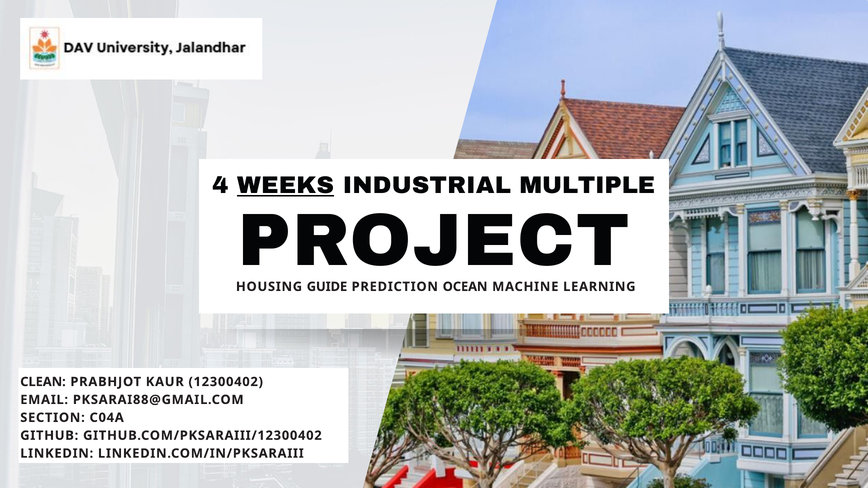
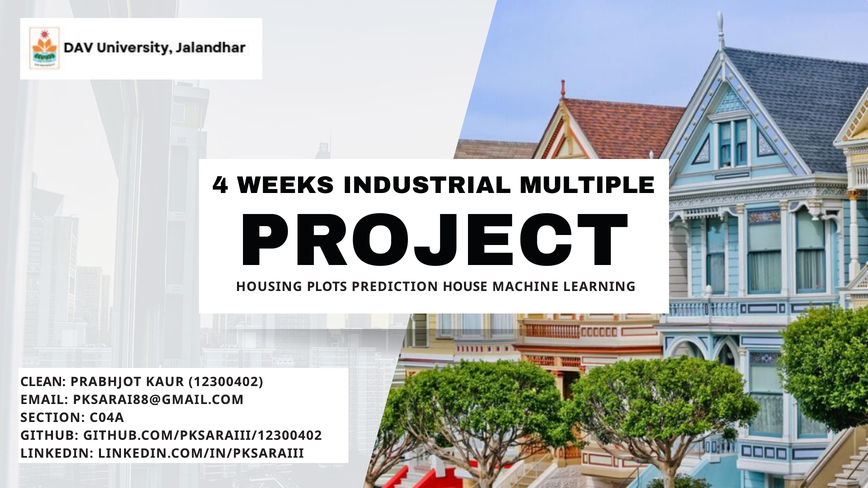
WEEKS underline: present -> none
GUIDE: GUIDE -> PLOTS
OCEAN: OCEAN -> HOUSE
